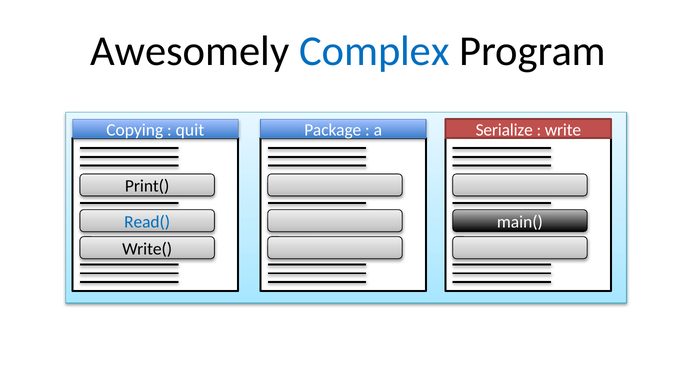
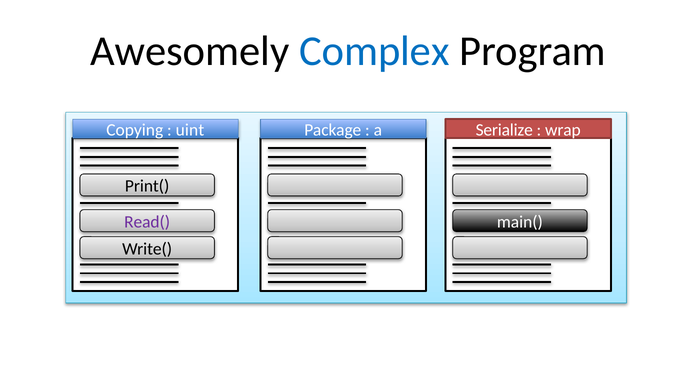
quit: quit -> uint
write: write -> wrap
Read( colour: blue -> purple
